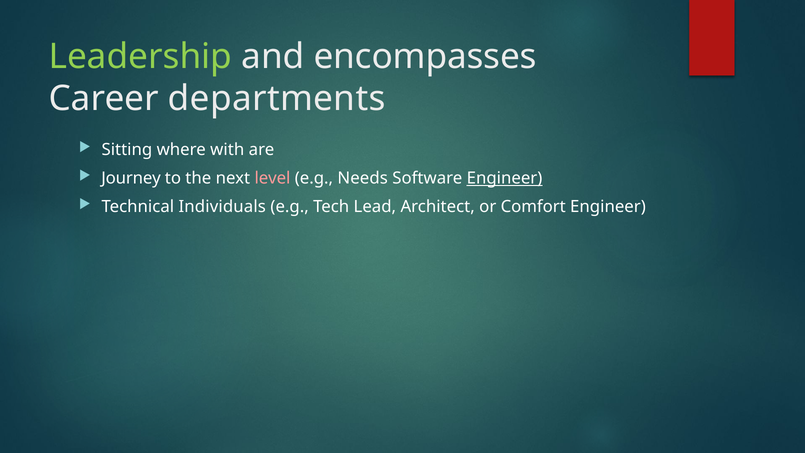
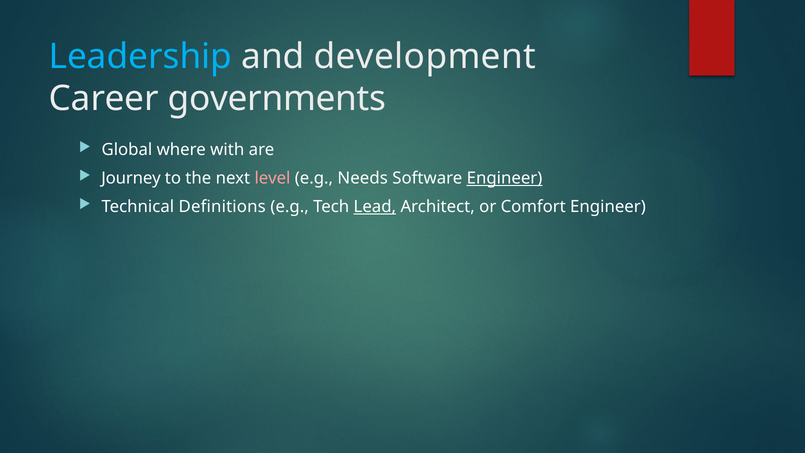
Leadership colour: light green -> light blue
encompasses: encompasses -> development
departments: departments -> governments
Sitting: Sitting -> Global
Individuals: Individuals -> Definitions
Lead underline: none -> present
